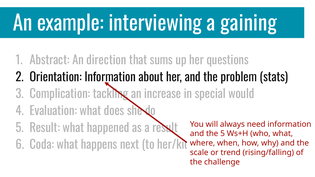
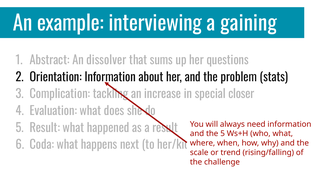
direction: direction -> dissolver
would: would -> closer
